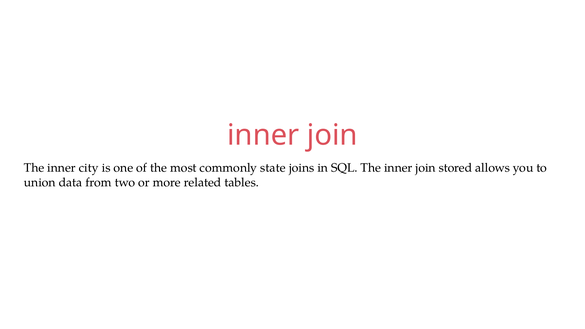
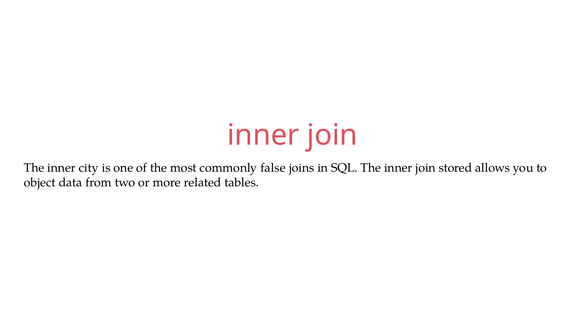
state: state -> false
union: union -> object
